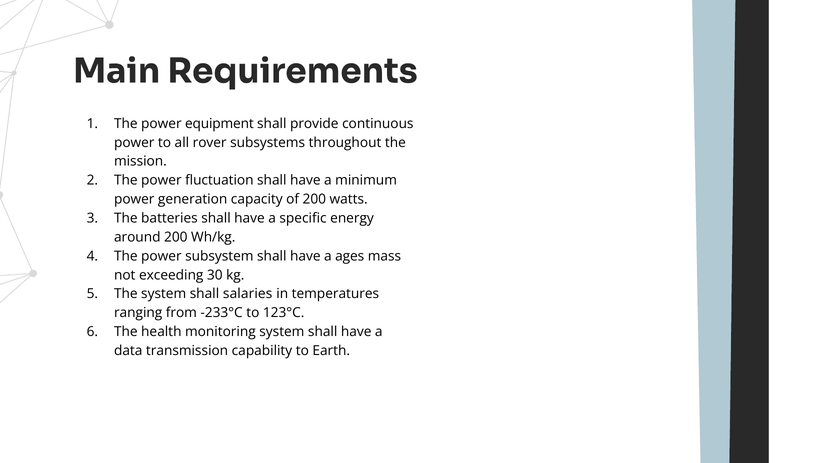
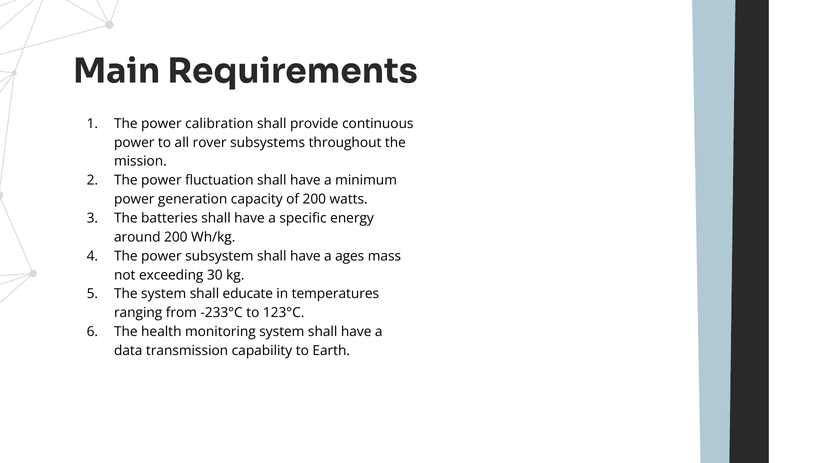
equipment: equipment -> calibration
salaries: salaries -> educate
